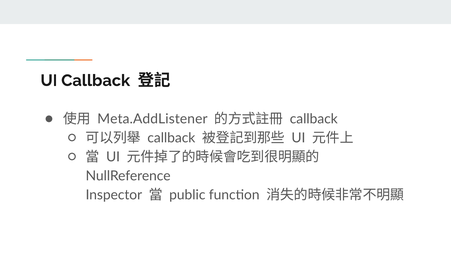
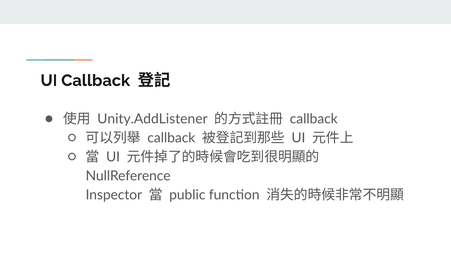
Meta.AddListener: Meta.AddListener -> Unity.AddListener
